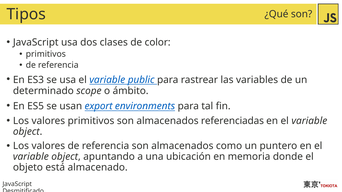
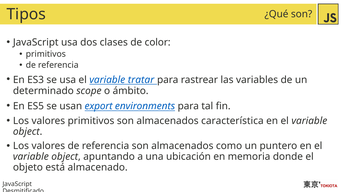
public: public -> tratar
referenciadas: referenciadas -> característica
